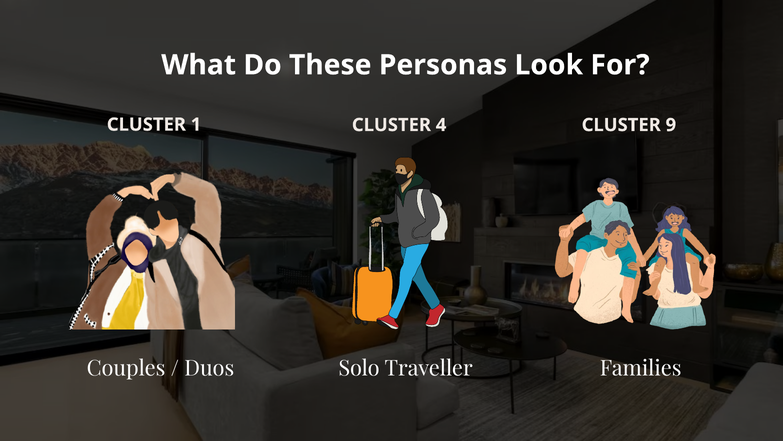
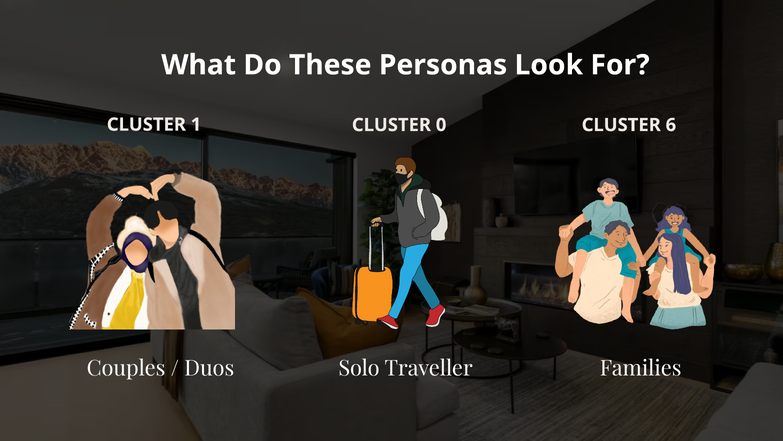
4: 4 -> 0
9: 9 -> 6
